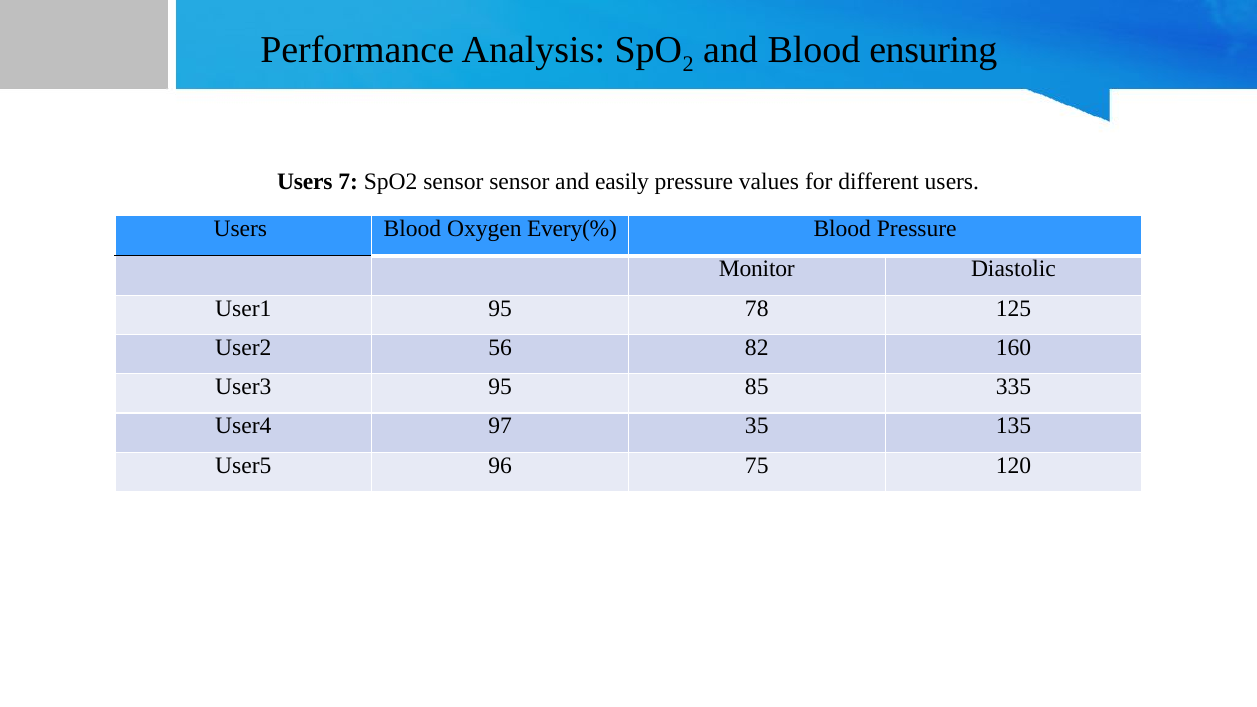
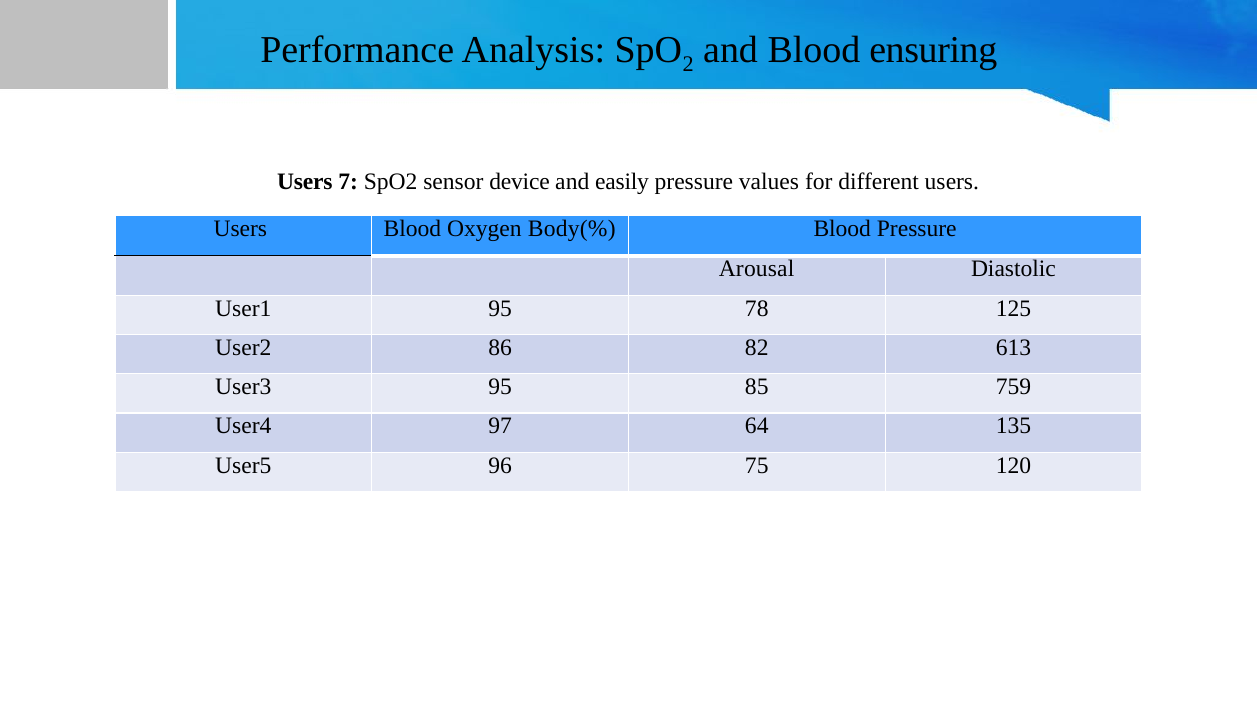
sensor sensor: sensor -> device
Every(%: Every(% -> Body(%
Monitor: Monitor -> Arousal
56: 56 -> 86
160: 160 -> 613
335: 335 -> 759
35: 35 -> 64
